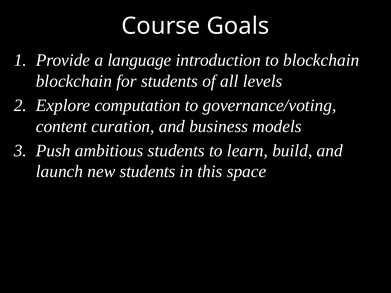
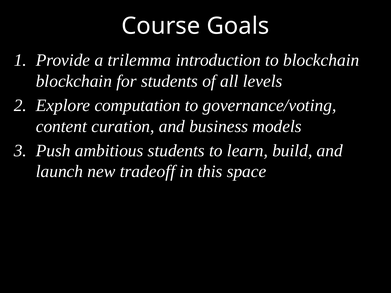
language: language -> trilemma
new students: students -> tradeoff
